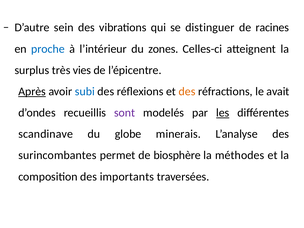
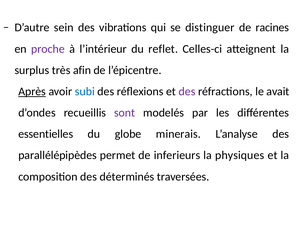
proche colour: blue -> purple
zones: zones -> reflet
vies: vies -> afin
des at (187, 91) colour: orange -> purple
les underline: present -> none
scandinave: scandinave -> essentielles
surincombantes: surincombantes -> parallélépipèdes
biosphère: biosphère -> inferieurs
méthodes: méthodes -> physiques
importants: importants -> déterminés
